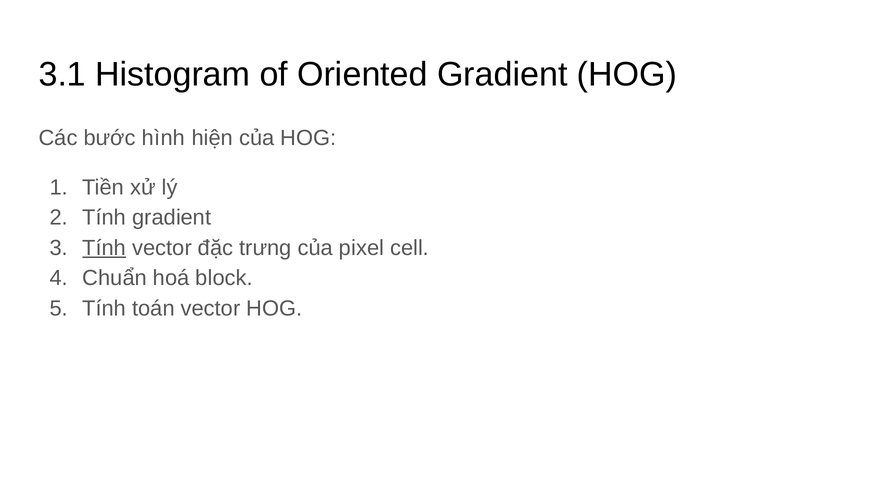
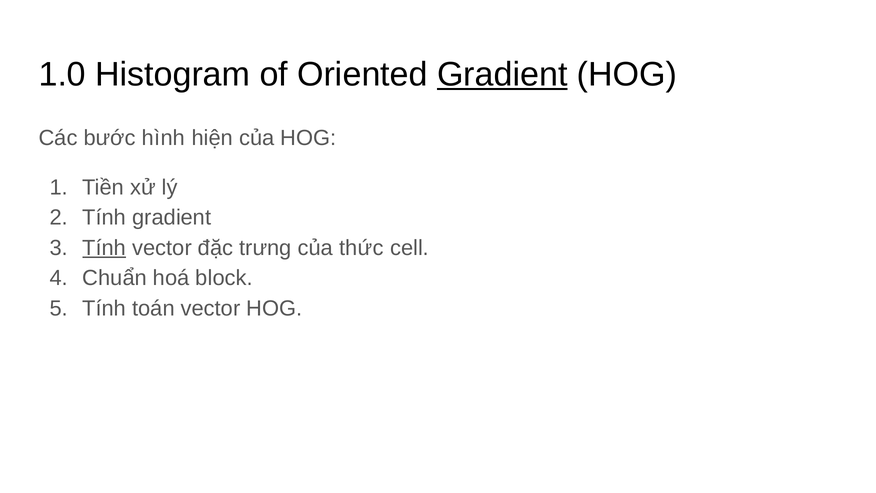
3.1: 3.1 -> 1.0
Gradient at (502, 74) underline: none -> present
pixel: pixel -> thức
